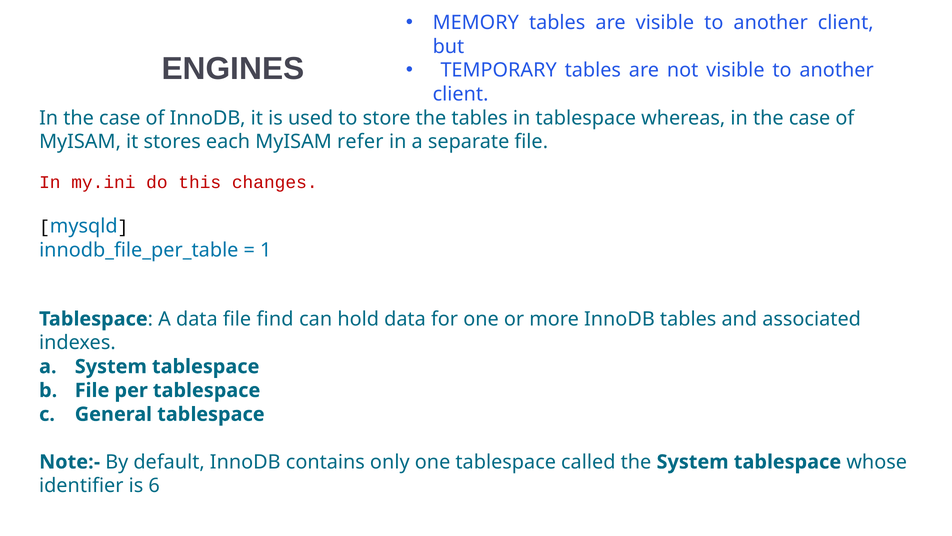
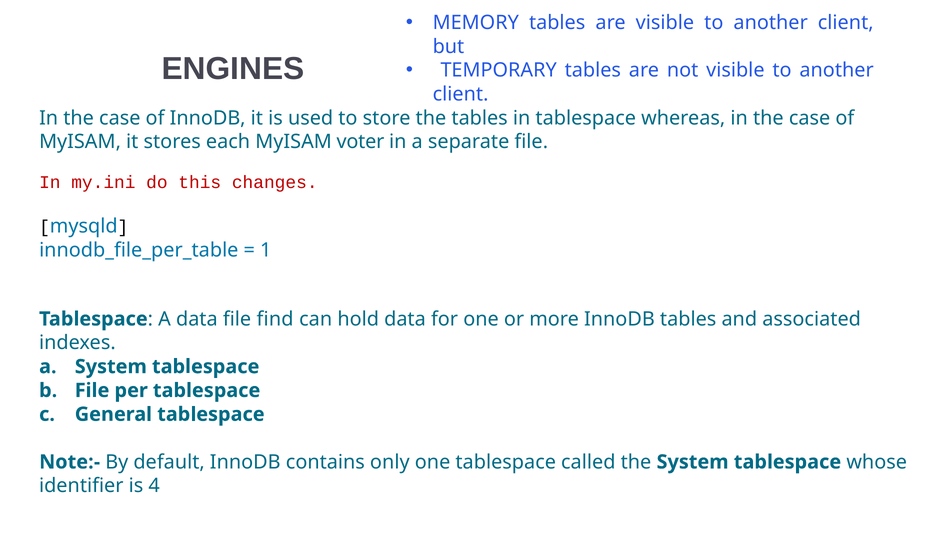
refer: refer -> voter
6: 6 -> 4
